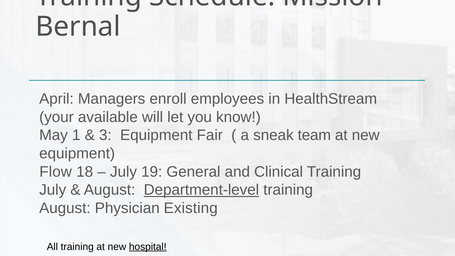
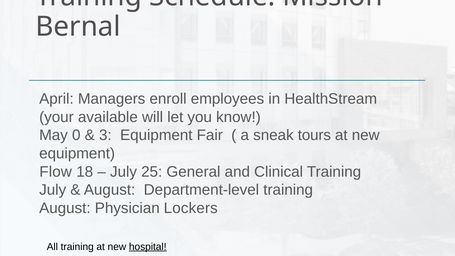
1: 1 -> 0
team: team -> tours
19: 19 -> 25
Department-level underline: present -> none
Existing: Existing -> Lockers
